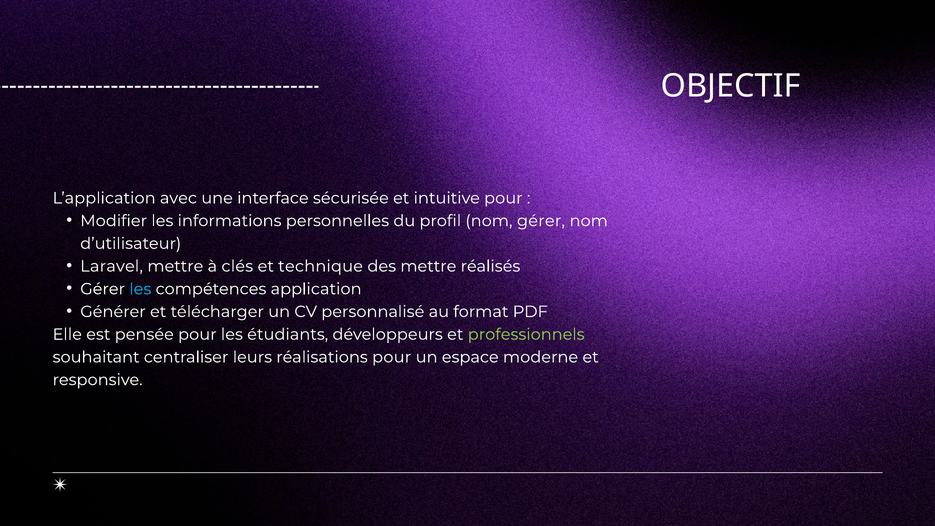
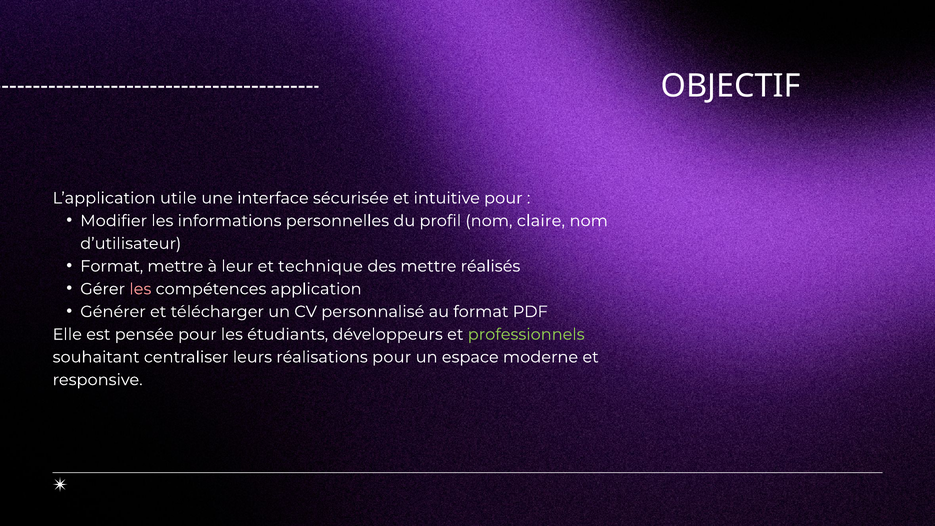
avec: avec -> utile
nom gérer: gérer -> claire
Laravel at (112, 266): Laravel -> Format
clés: clés -> leur
les at (140, 289) colour: light blue -> pink
